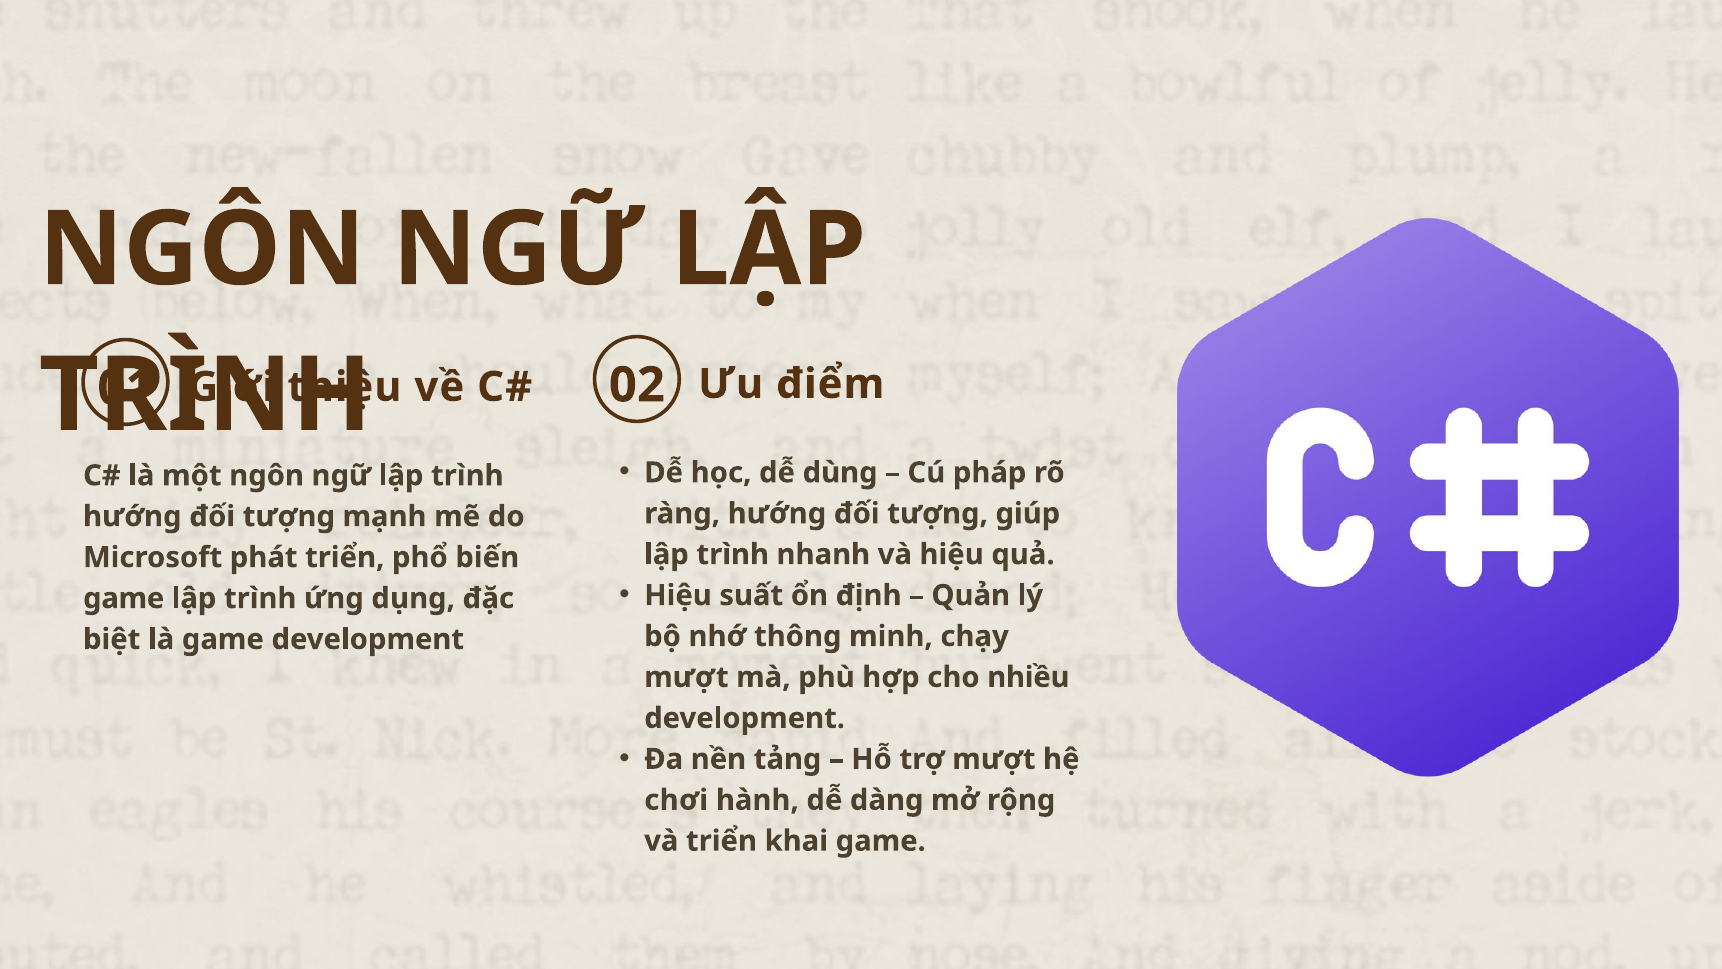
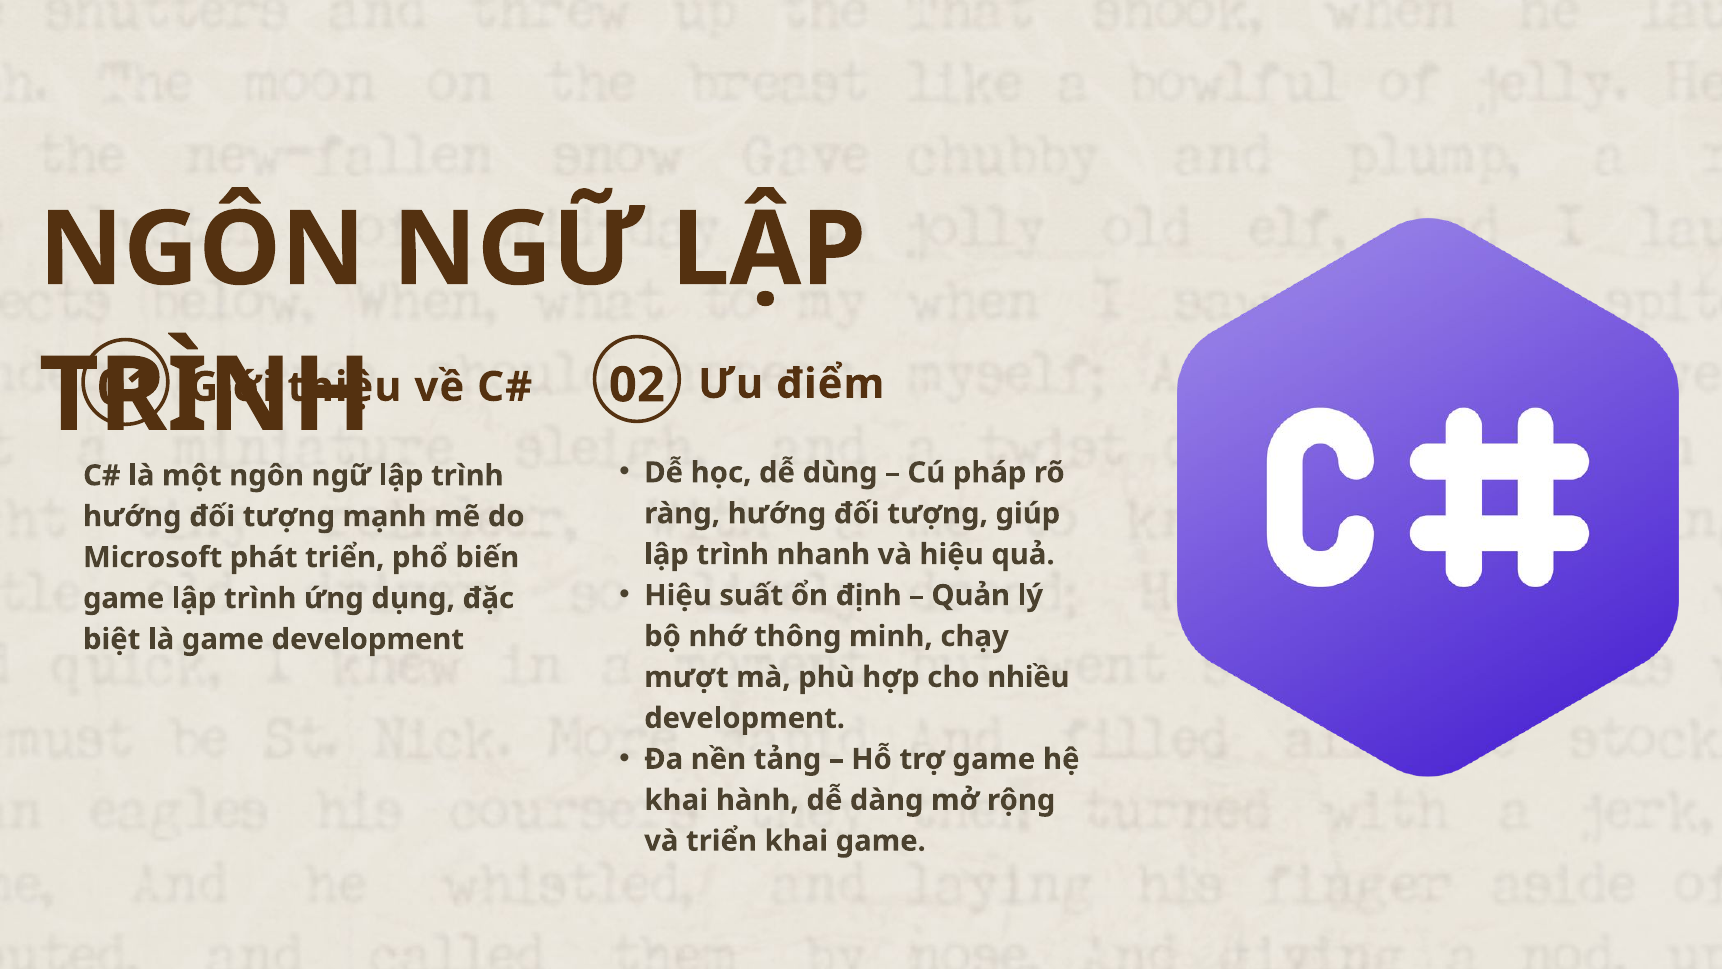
trợ mượt: mượt -> game
chơi at (676, 800): chơi -> khai
